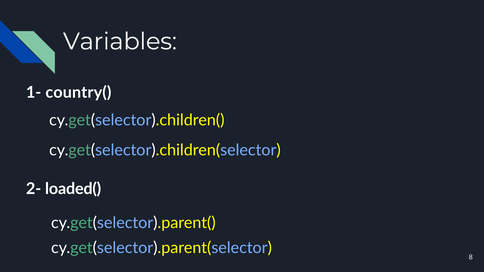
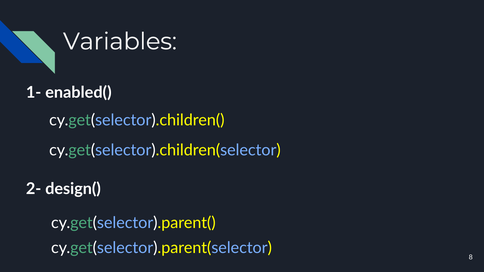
country(: country( -> enabled(
loaded(: loaded( -> design(
